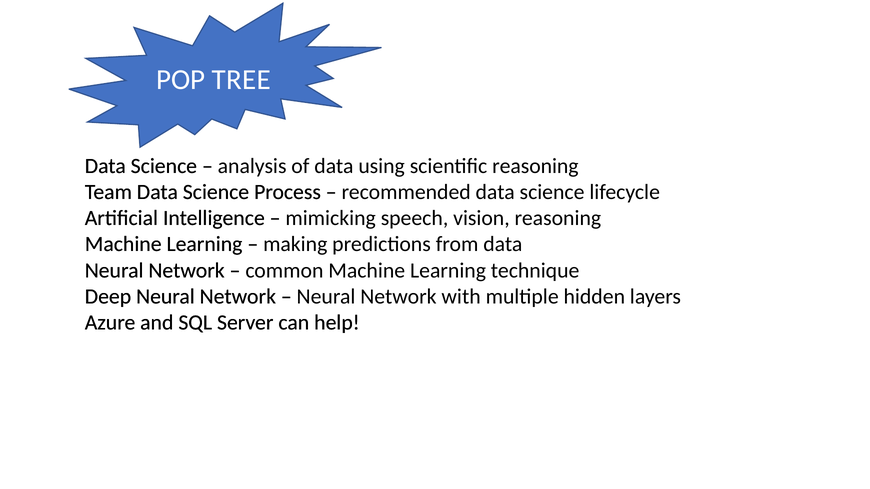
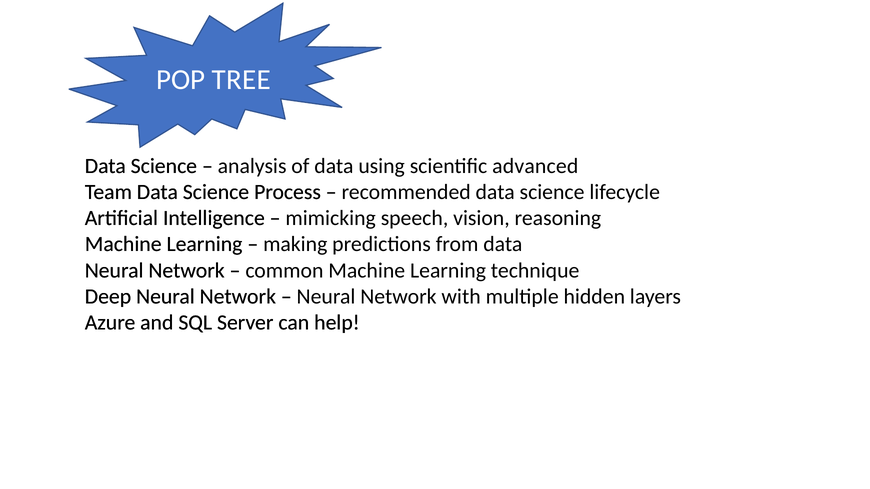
scientific reasoning: reasoning -> advanced
